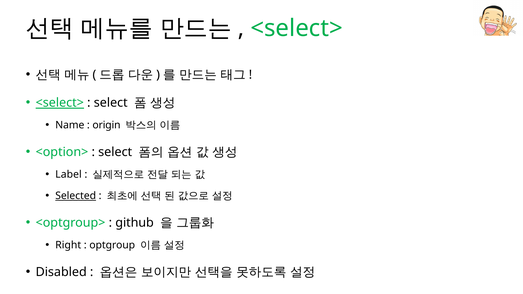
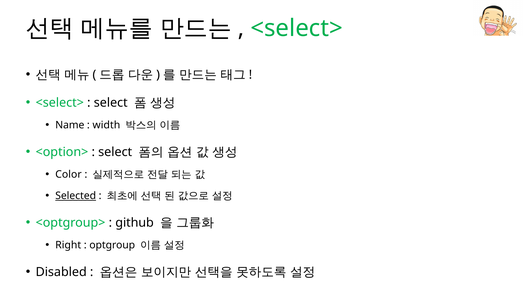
<select> at (60, 103) underline: present -> none
origin: origin -> width
Label: Label -> Color
